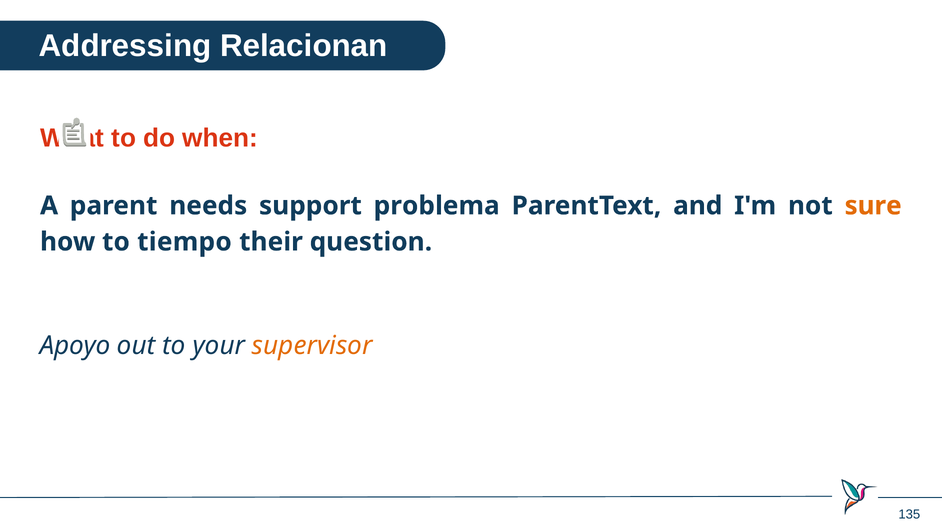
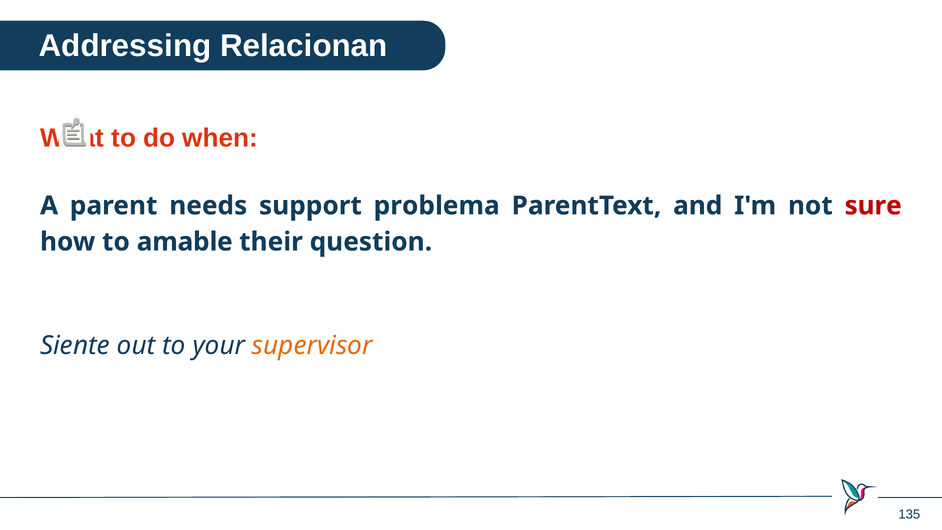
sure colour: orange -> red
tiempo: tiempo -> amable
Apoyo: Apoyo -> Siente
